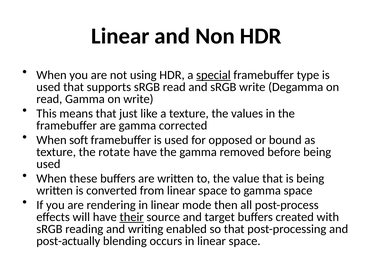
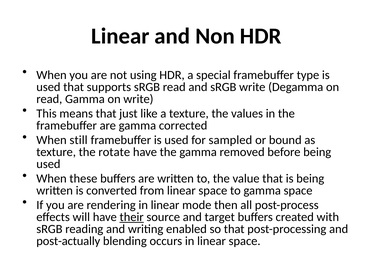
special underline: present -> none
soft: soft -> still
opposed: opposed -> sampled
